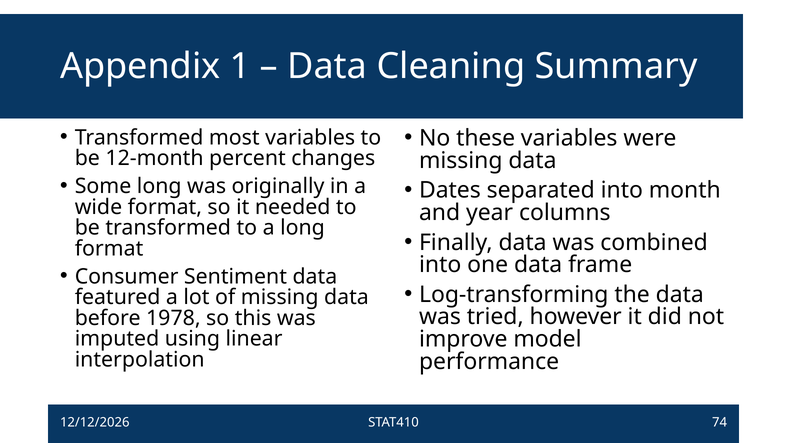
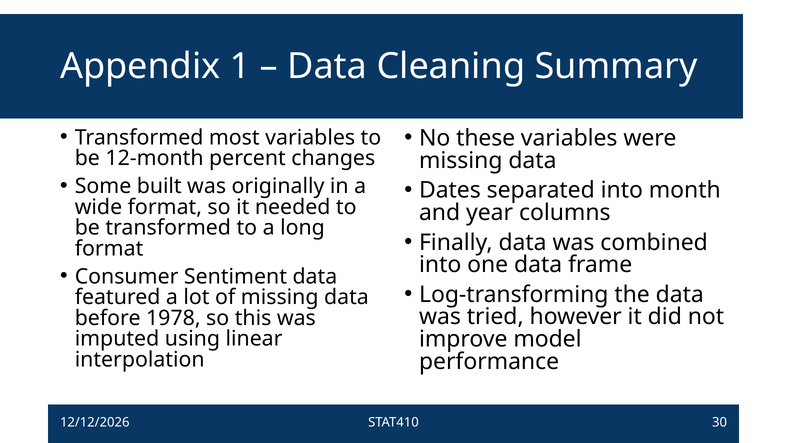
Some long: long -> built
74: 74 -> 30
